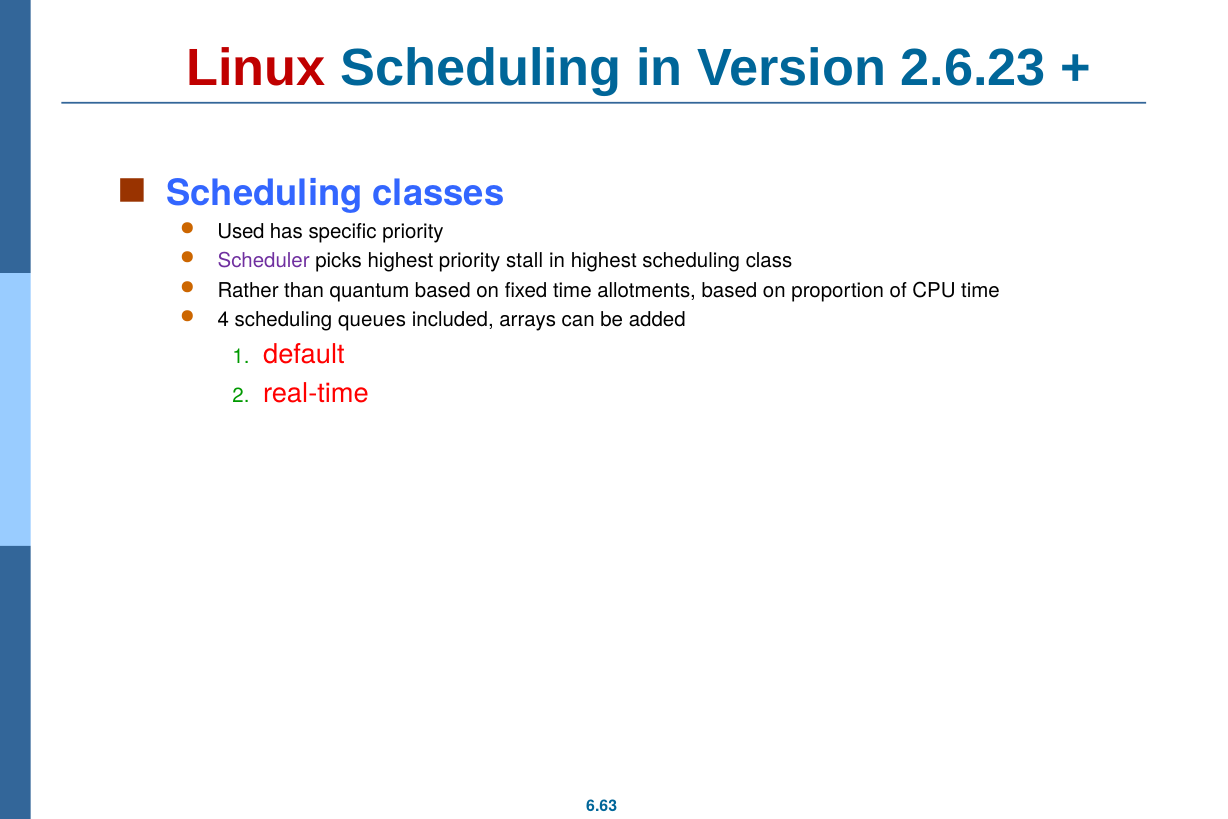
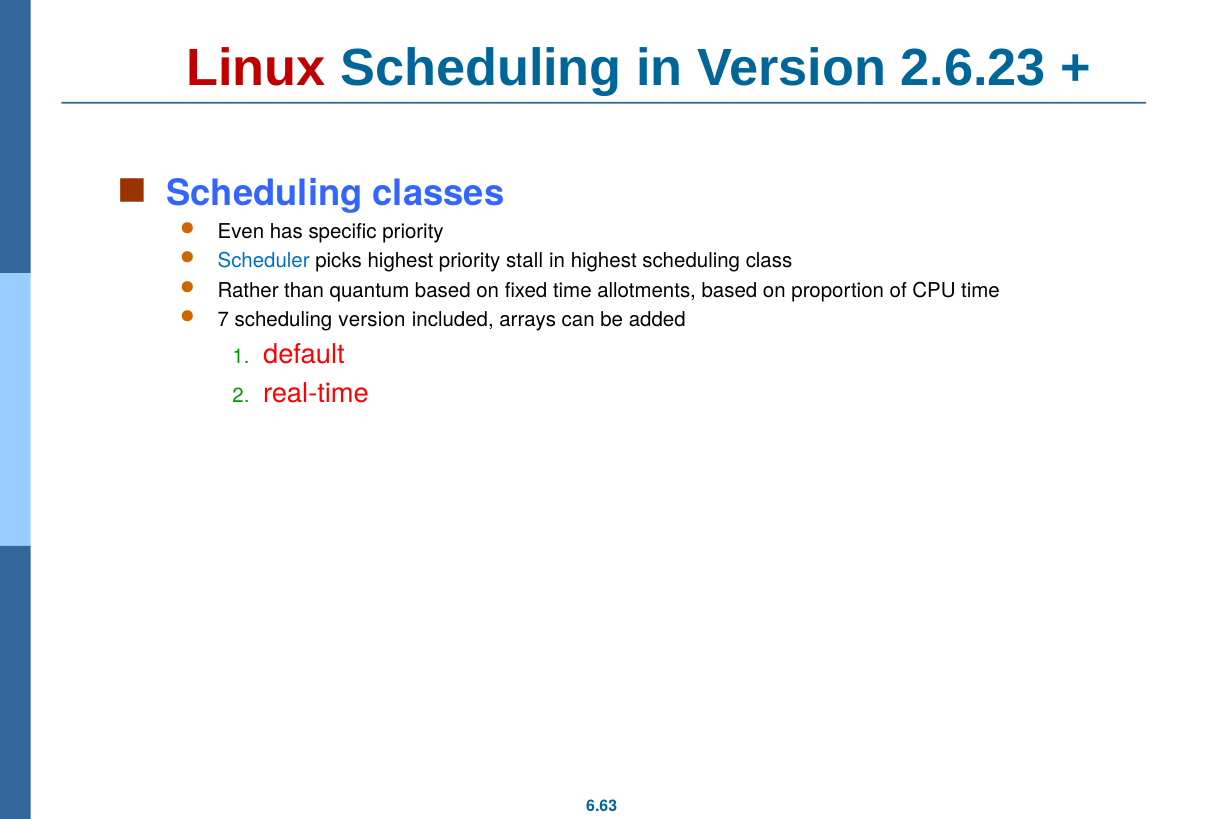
Used: Used -> Even
Scheduler colour: purple -> blue
4: 4 -> 7
scheduling queues: queues -> version
